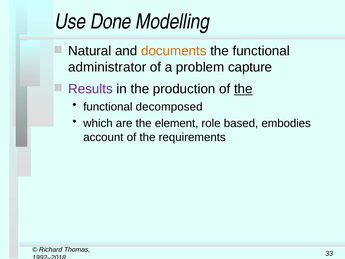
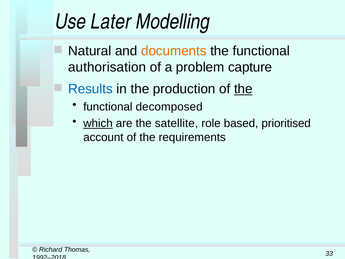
Done: Done -> Later
administrator: administrator -> authorisation
Results colour: purple -> blue
which underline: none -> present
element: element -> satellite
embodies: embodies -> prioritised
